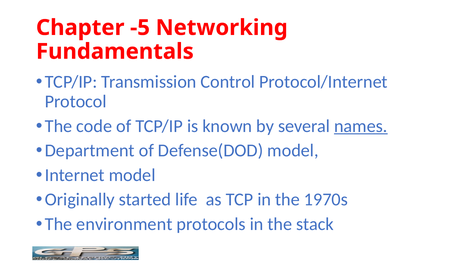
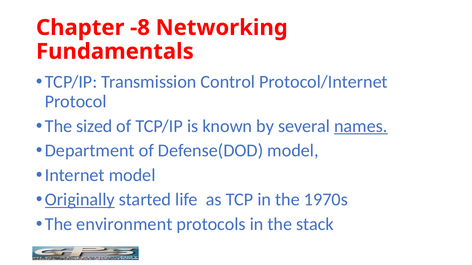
-5: -5 -> -8
code: code -> sized
Originally underline: none -> present
